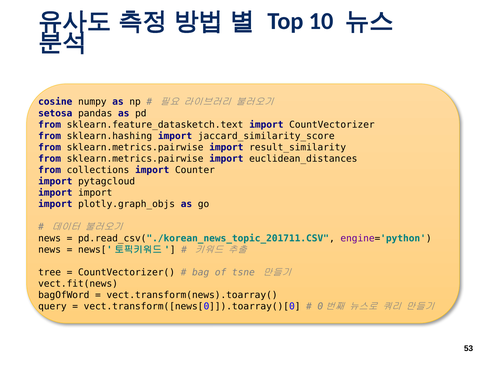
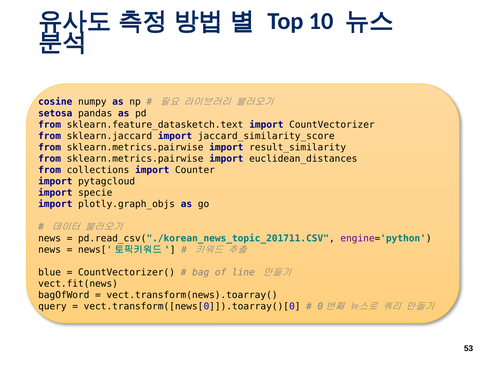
sklearn.hashing: sklearn.hashing -> sklearn.jaccard
import at (95, 193): import -> specie
tree: tree -> blue
tsne: tsne -> line
